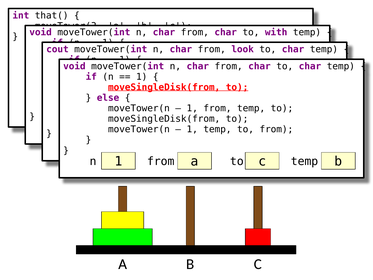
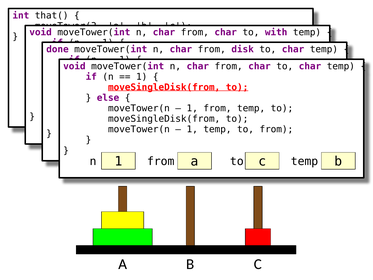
cout: cout -> done
look: look -> disk
